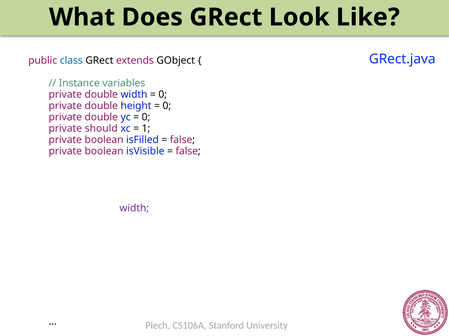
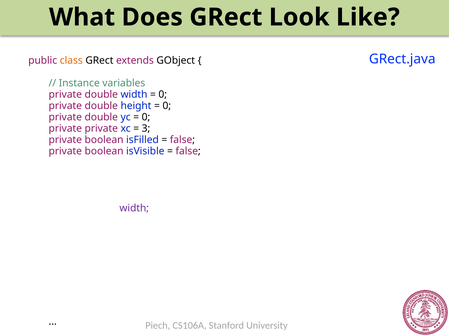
class colour: blue -> orange
private should: should -> private
1: 1 -> 3
